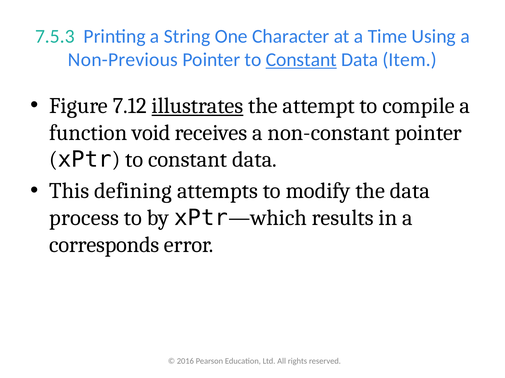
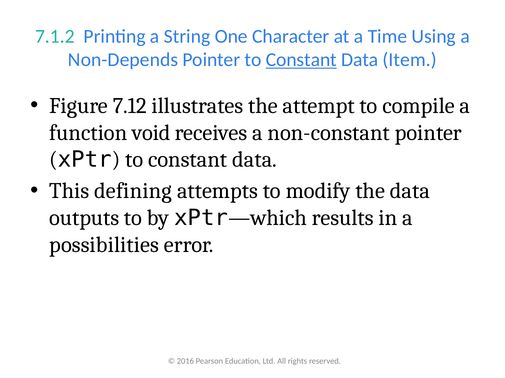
7.5.3: 7.5.3 -> 7.1.2
Non-Previous: Non-Previous -> Non-Depends
illustrates underline: present -> none
process: process -> outputs
corresponds: corresponds -> possibilities
